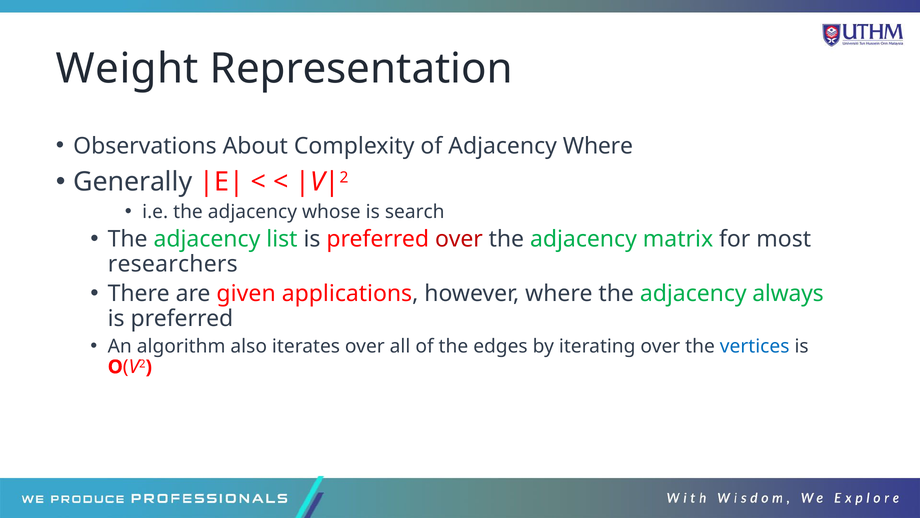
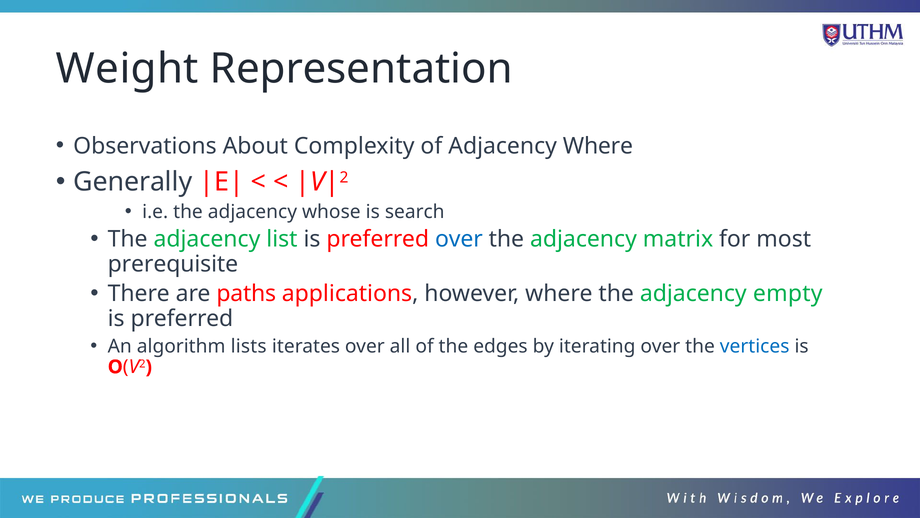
over at (459, 239) colour: red -> blue
researchers: researchers -> prerequisite
given: given -> paths
always: always -> empty
also: also -> lists
